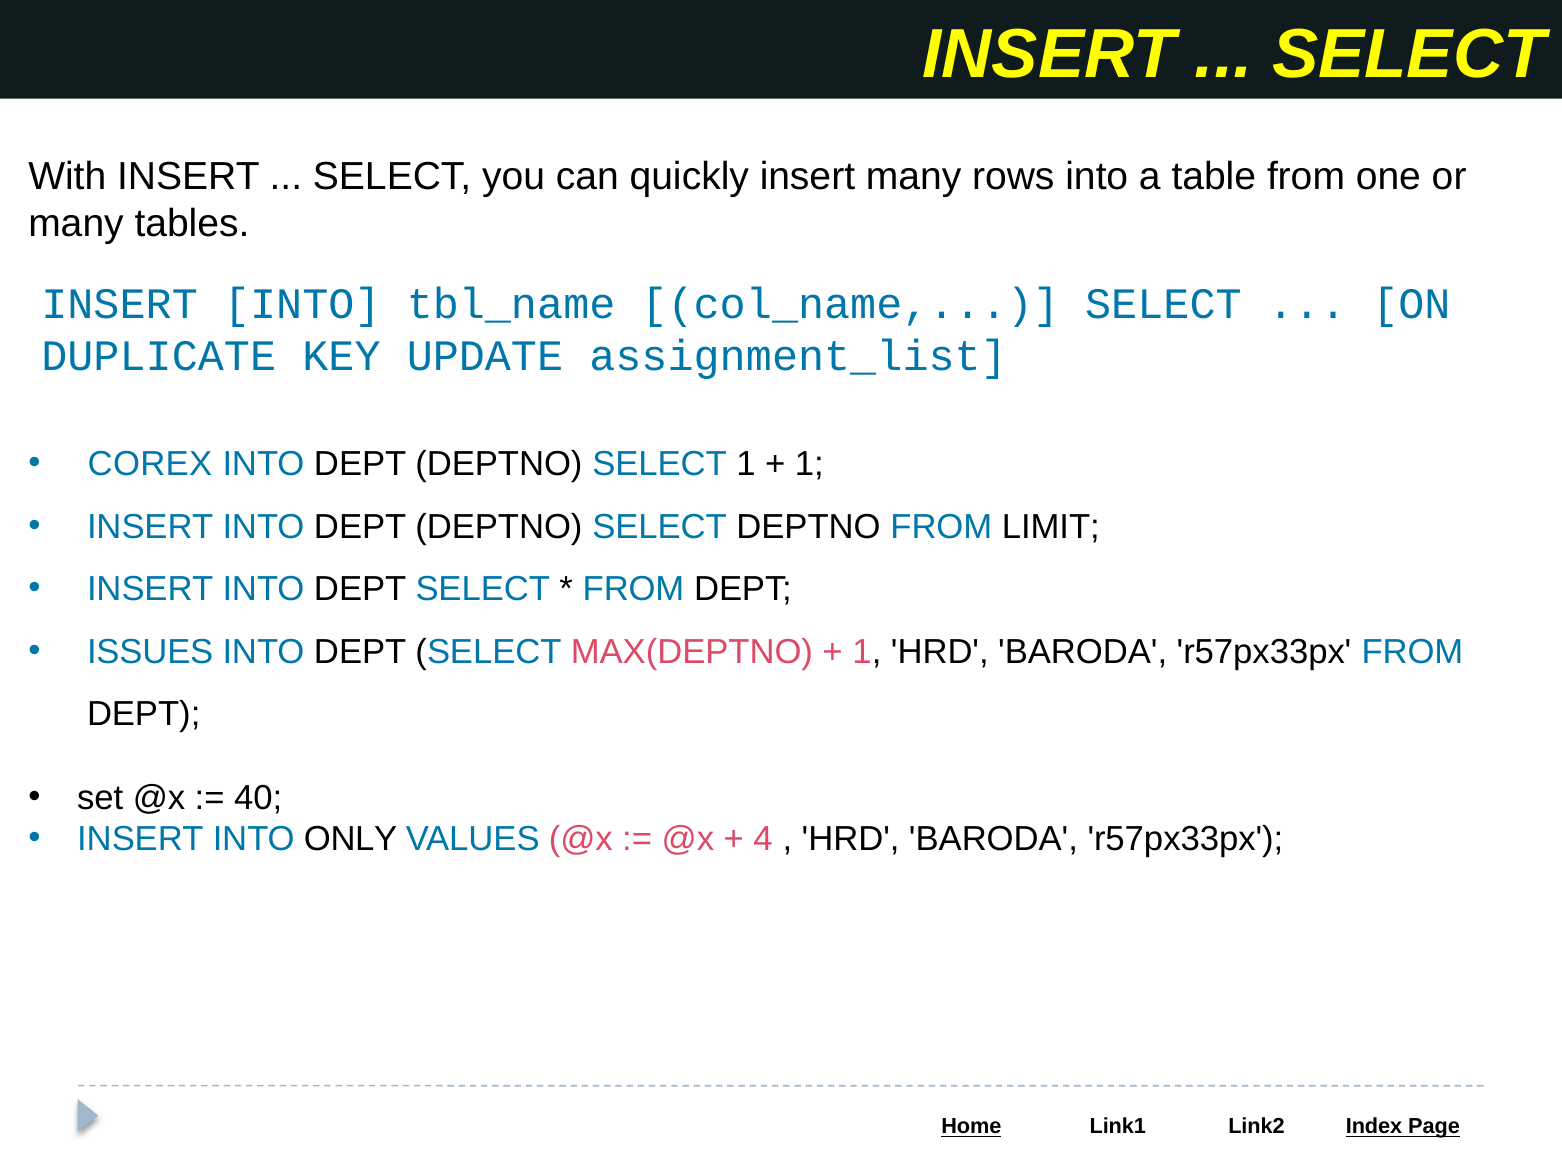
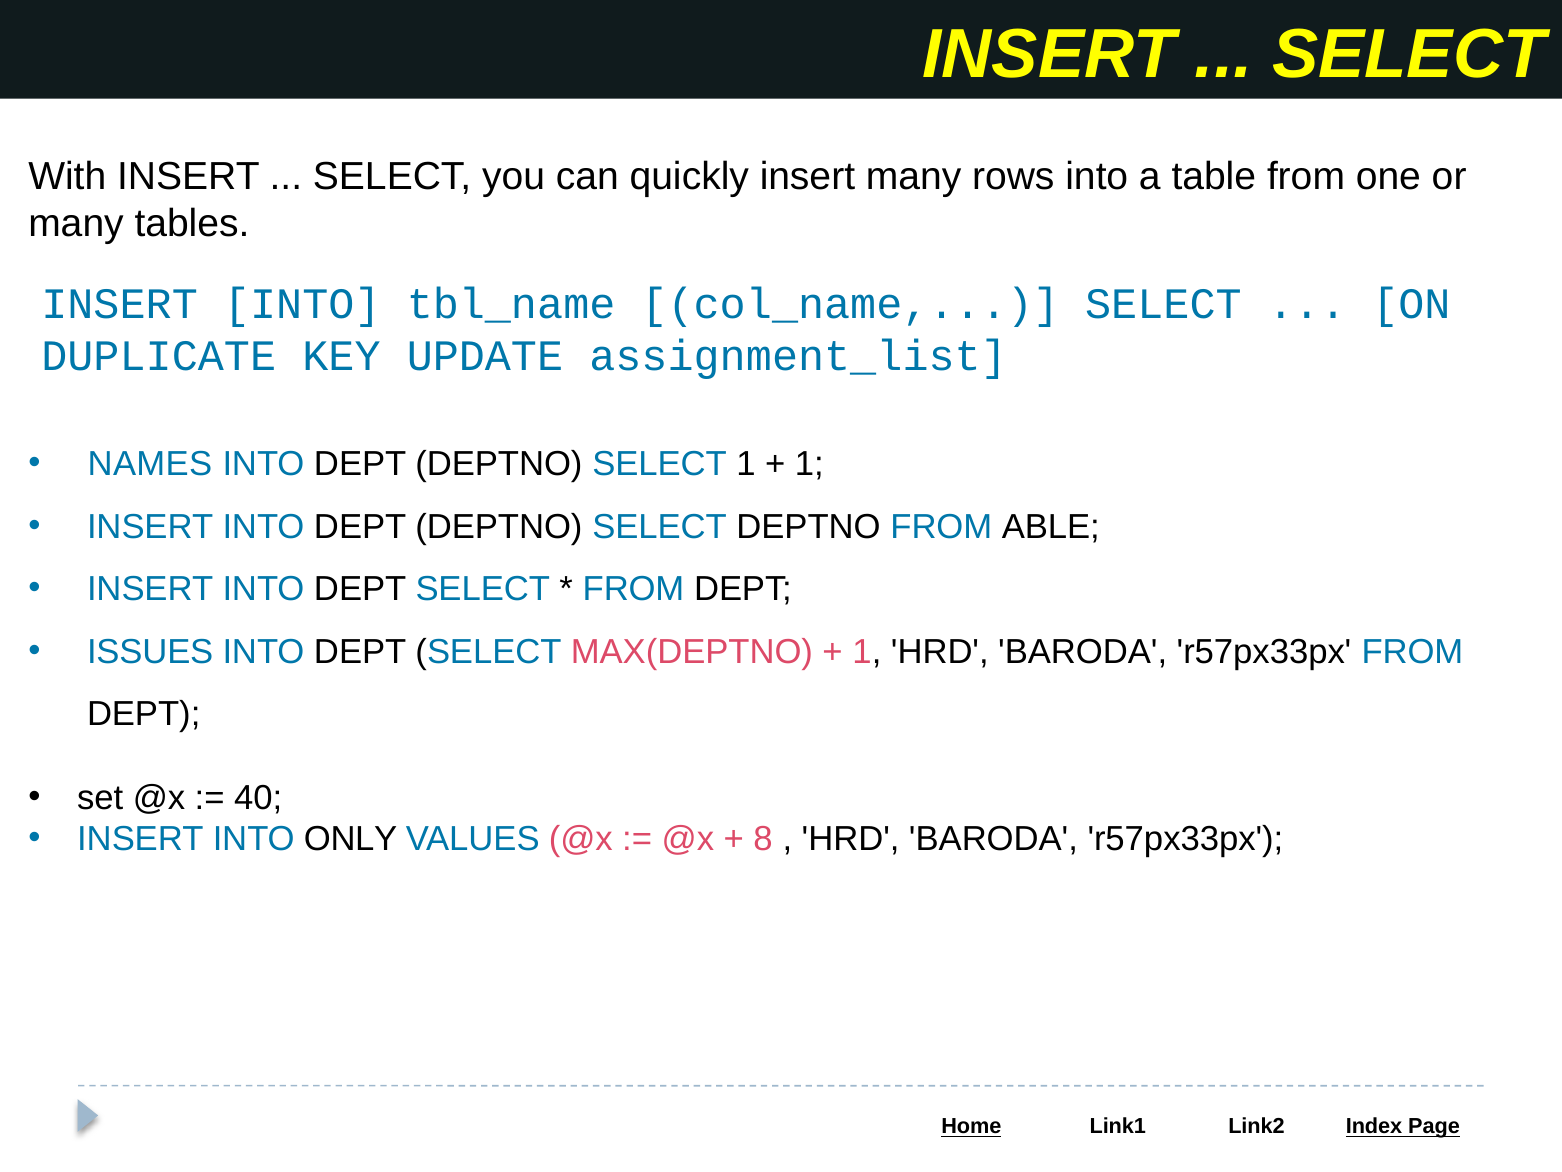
COREX: COREX -> NAMES
LIMIT: LIMIT -> ABLE
4: 4 -> 8
